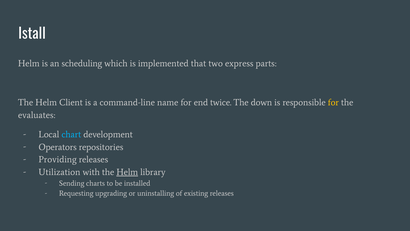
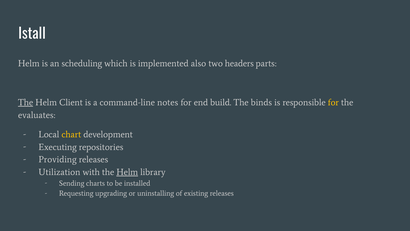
that: that -> also
express: express -> headers
The at (26, 102) underline: none -> present
name: name -> notes
twice: twice -> build
down: down -> binds
chart colour: light blue -> yellow
Operators: Operators -> Executing
